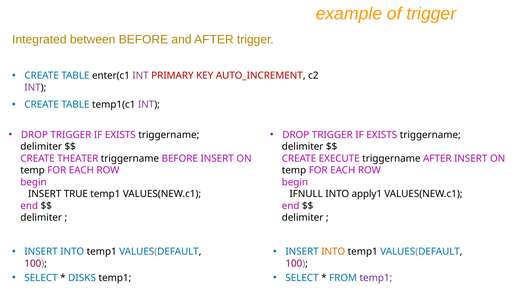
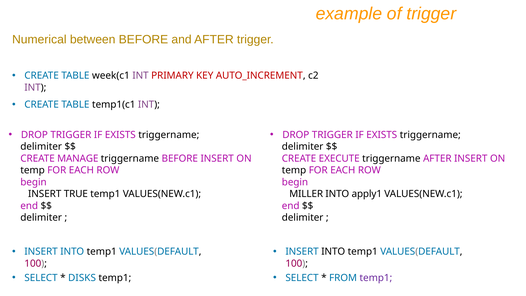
Integrated: Integrated -> Numerical
enter(c1: enter(c1 -> week(c1
THEATER: THEATER -> MANAGE
IFNULL: IFNULL -> MILLER
INTO at (333, 252) colour: orange -> black
